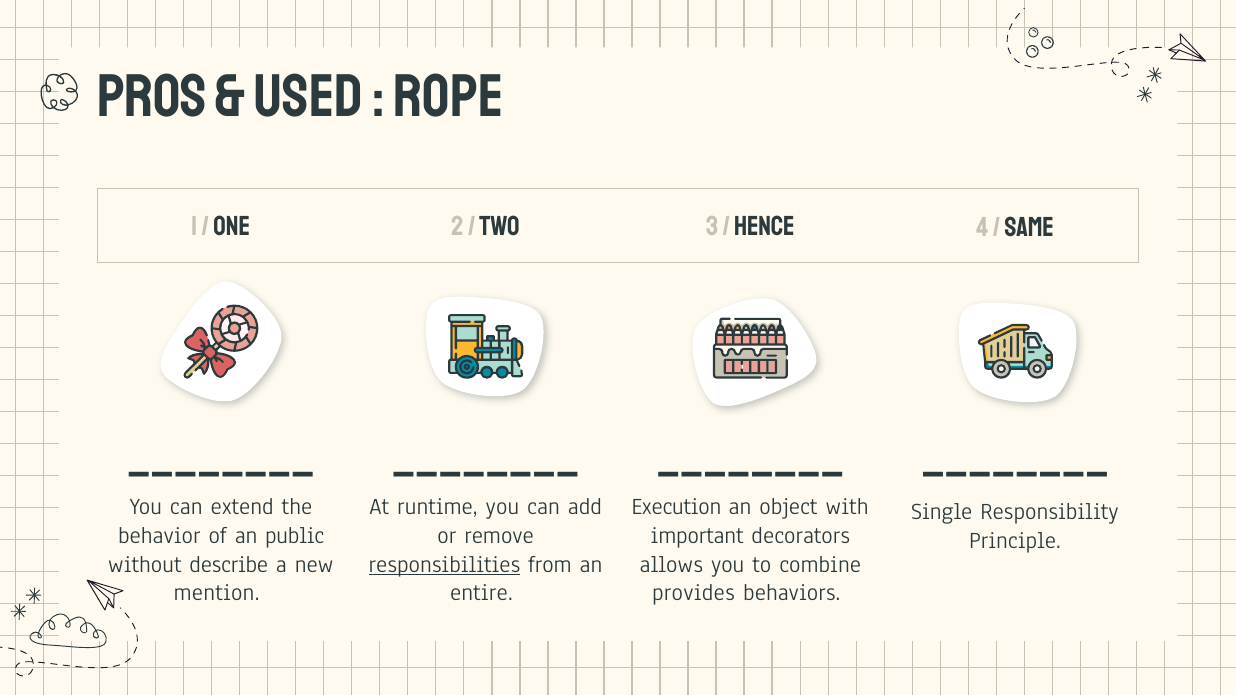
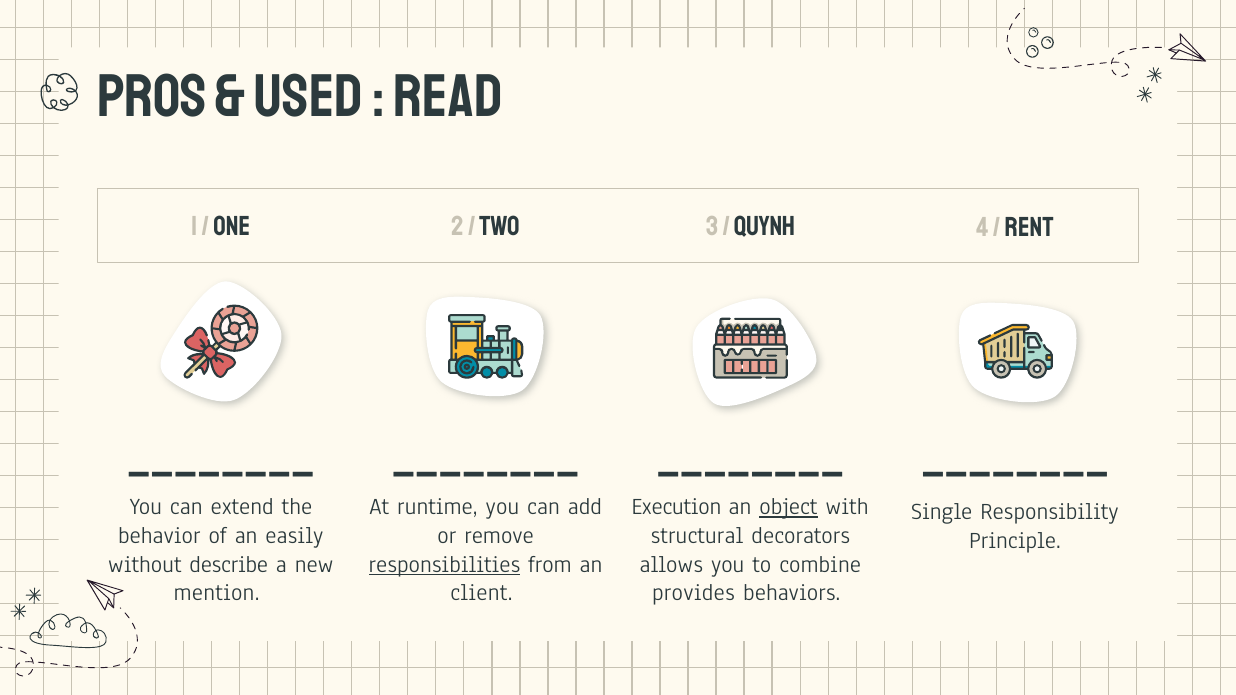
Rope: Rope -> Read
hence: hence -> quynh
same: same -> rent
object underline: none -> present
public: public -> easily
important: important -> structural
entire: entire -> client
